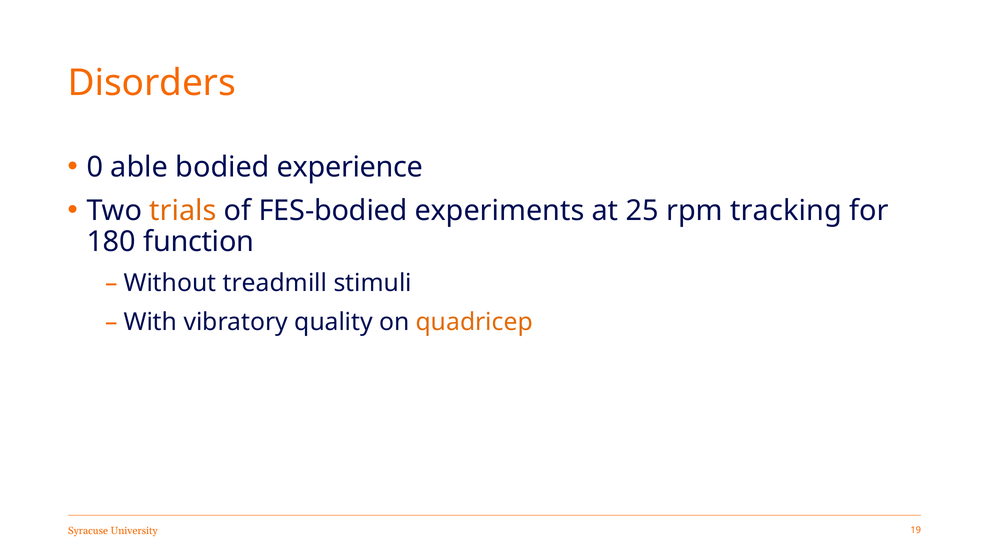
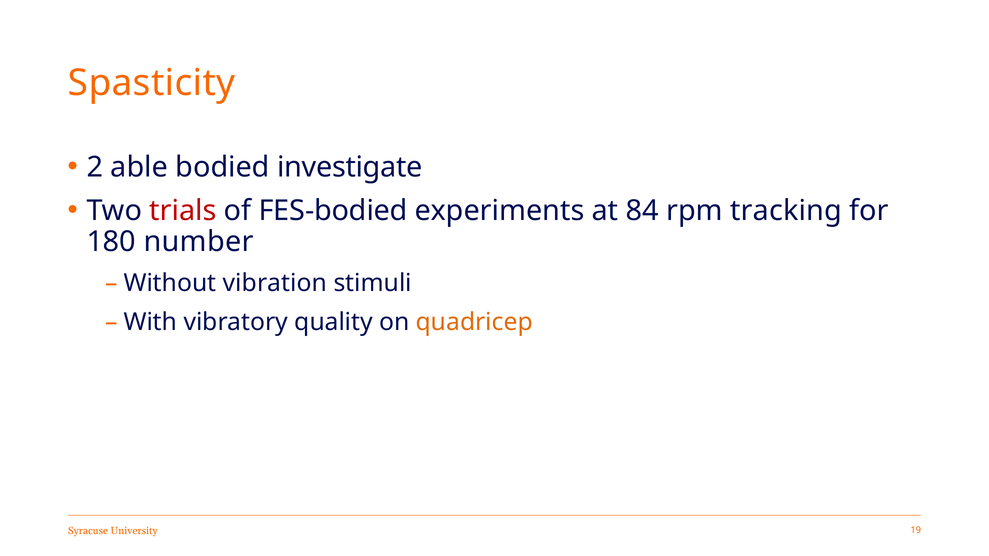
Disorders: Disorders -> Spasticity
0: 0 -> 2
experience: experience -> investigate
trials colour: orange -> red
25: 25 -> 84
function: function -> number
treadmill: treadmill -> vibration
